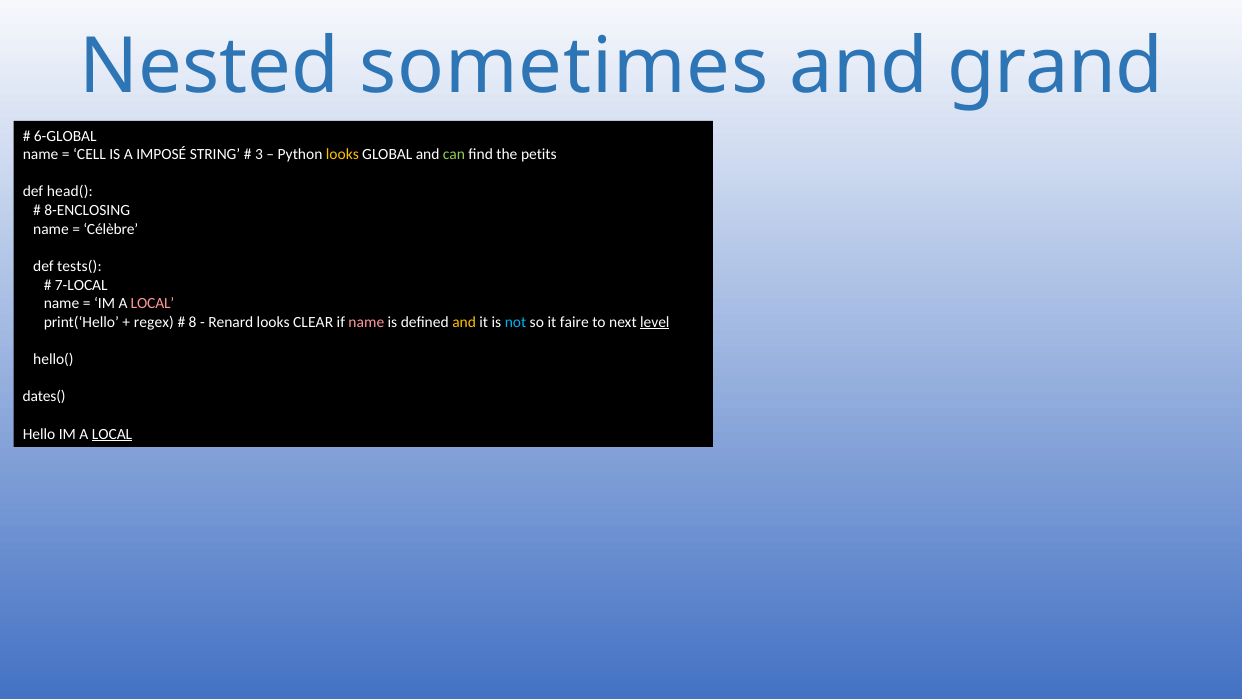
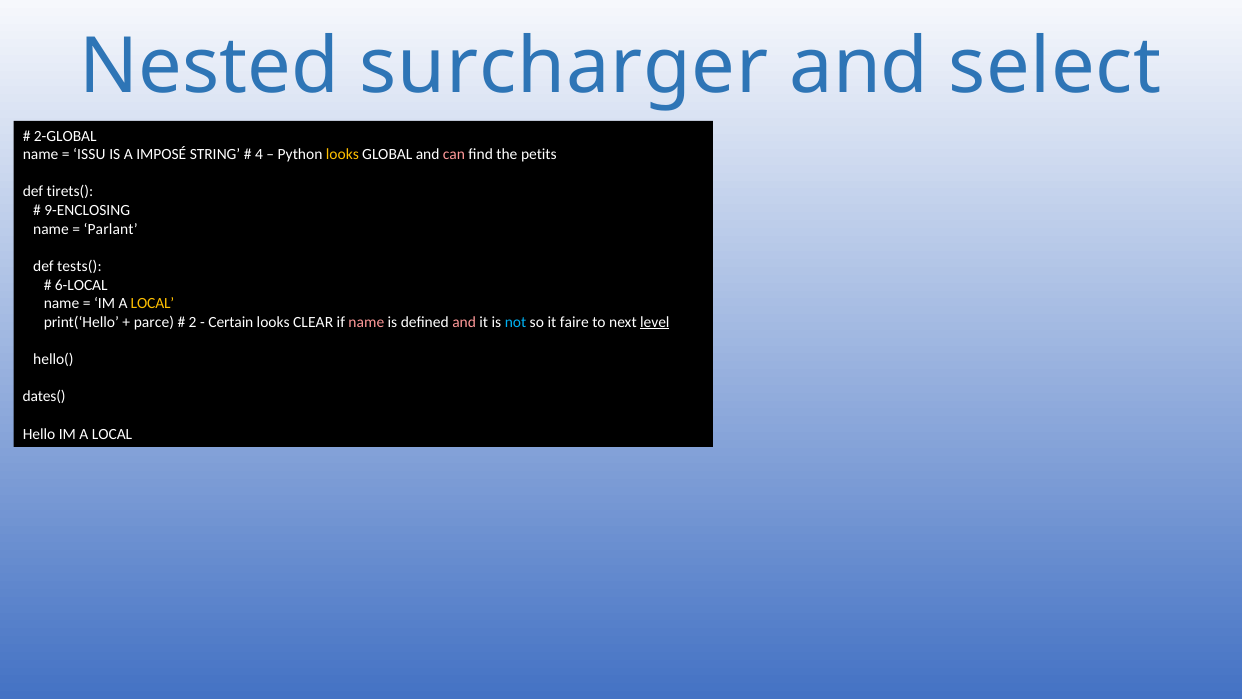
sometimes: sometimes -> surcharger
grand: grand -> select
6-GLOBAL: 6-GLOBAL -> 2-GLOBAL
CELL: CELL -> ISSU
3: 3 -> 4
can colour: light green -> pink
head(: head( -> tirets(
8-ENCLOSING: 8-ENCLOSING -> 9-ENCLOSING
Célèbre: Célèbre -> Parlant
7-LOCAL: 7-LOCAL -> 6-LOCAL
LOCAL at (153, 303) colour: pink -> yellow
regex: regex -> parce
8: 8 -> 2
Renard: Renard -> Certain
and at (464, 322) colour: yellow -> pink
LOCAL at (112, 434) underline: present -> none
